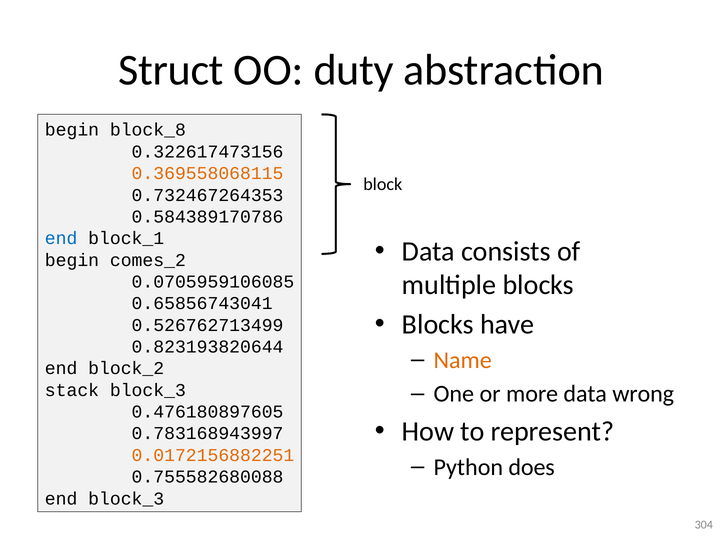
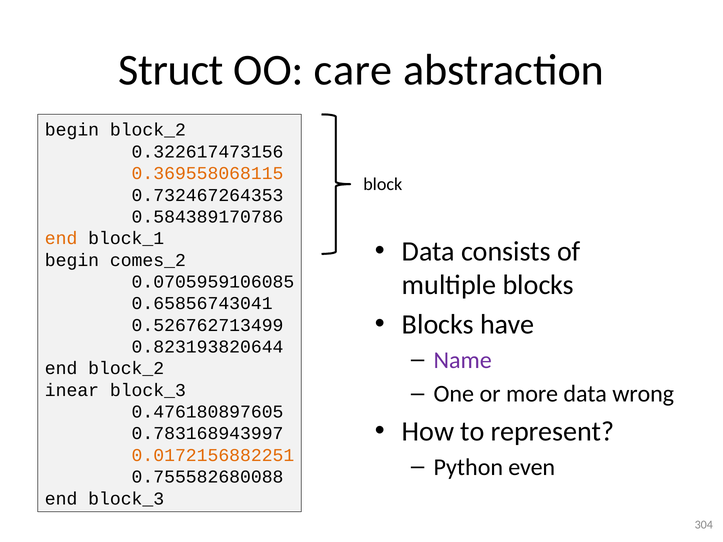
duty: duty -> care
begin block_8: block_8 -> block_2
end at (61, 239) colour: blue -> orange
Name colour: orange -> purple
stack: stack -> inear
does: does -> even
